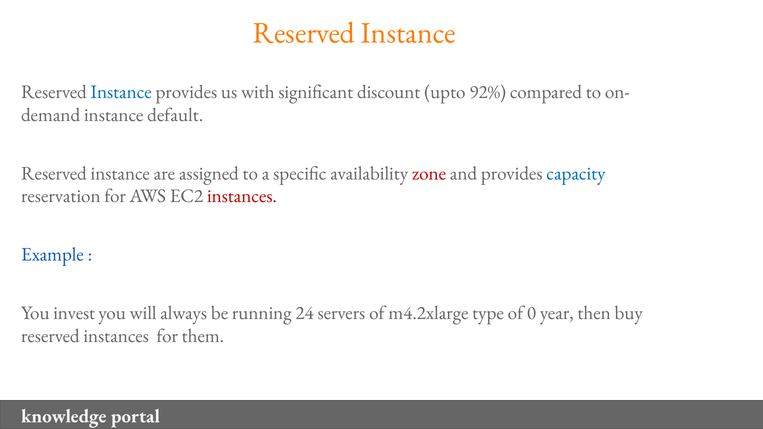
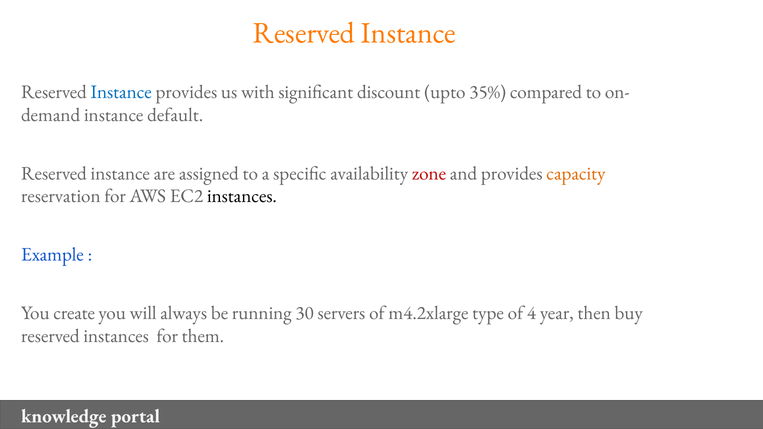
92%: 92% -> 35%
capacity colour: blue -> orange
instances at (242, 196) colour: red -> black
invest: invest -> create
24: 24 -> 30
0: 0 -> 4
